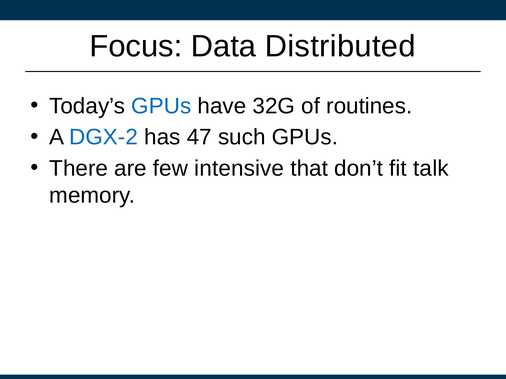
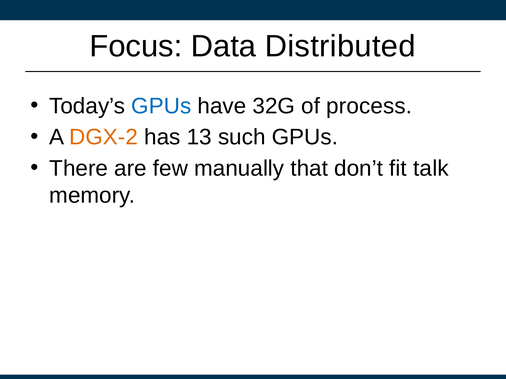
routines: routines -> process
DGX-2 colour: blue -> orange
47: 47 -> 13
intensive: intensive -> manually
